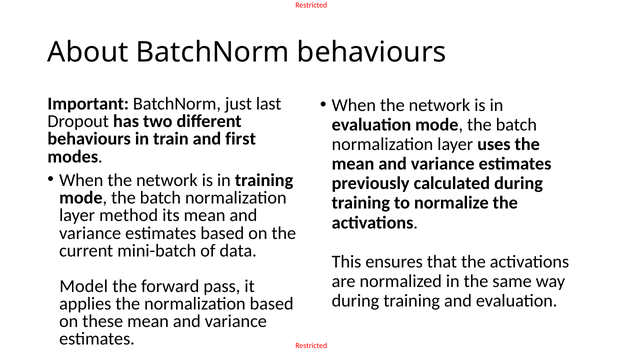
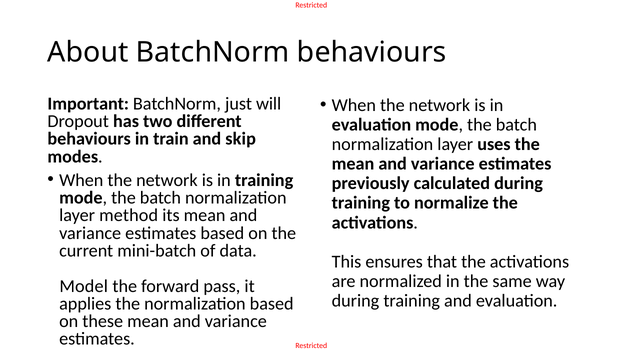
last: last -> will
first: first -> skip
